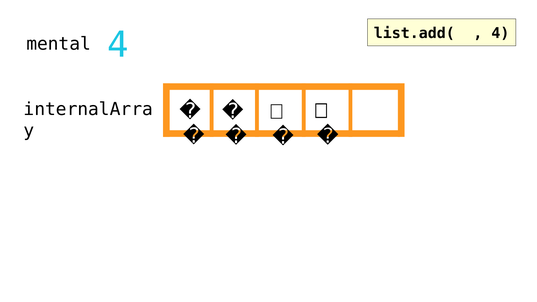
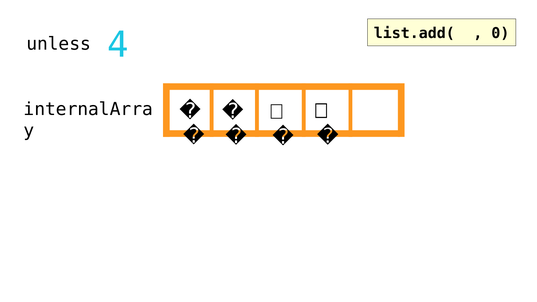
mental: mental -> unless
list.add(🌽 4: 4 -> 0
